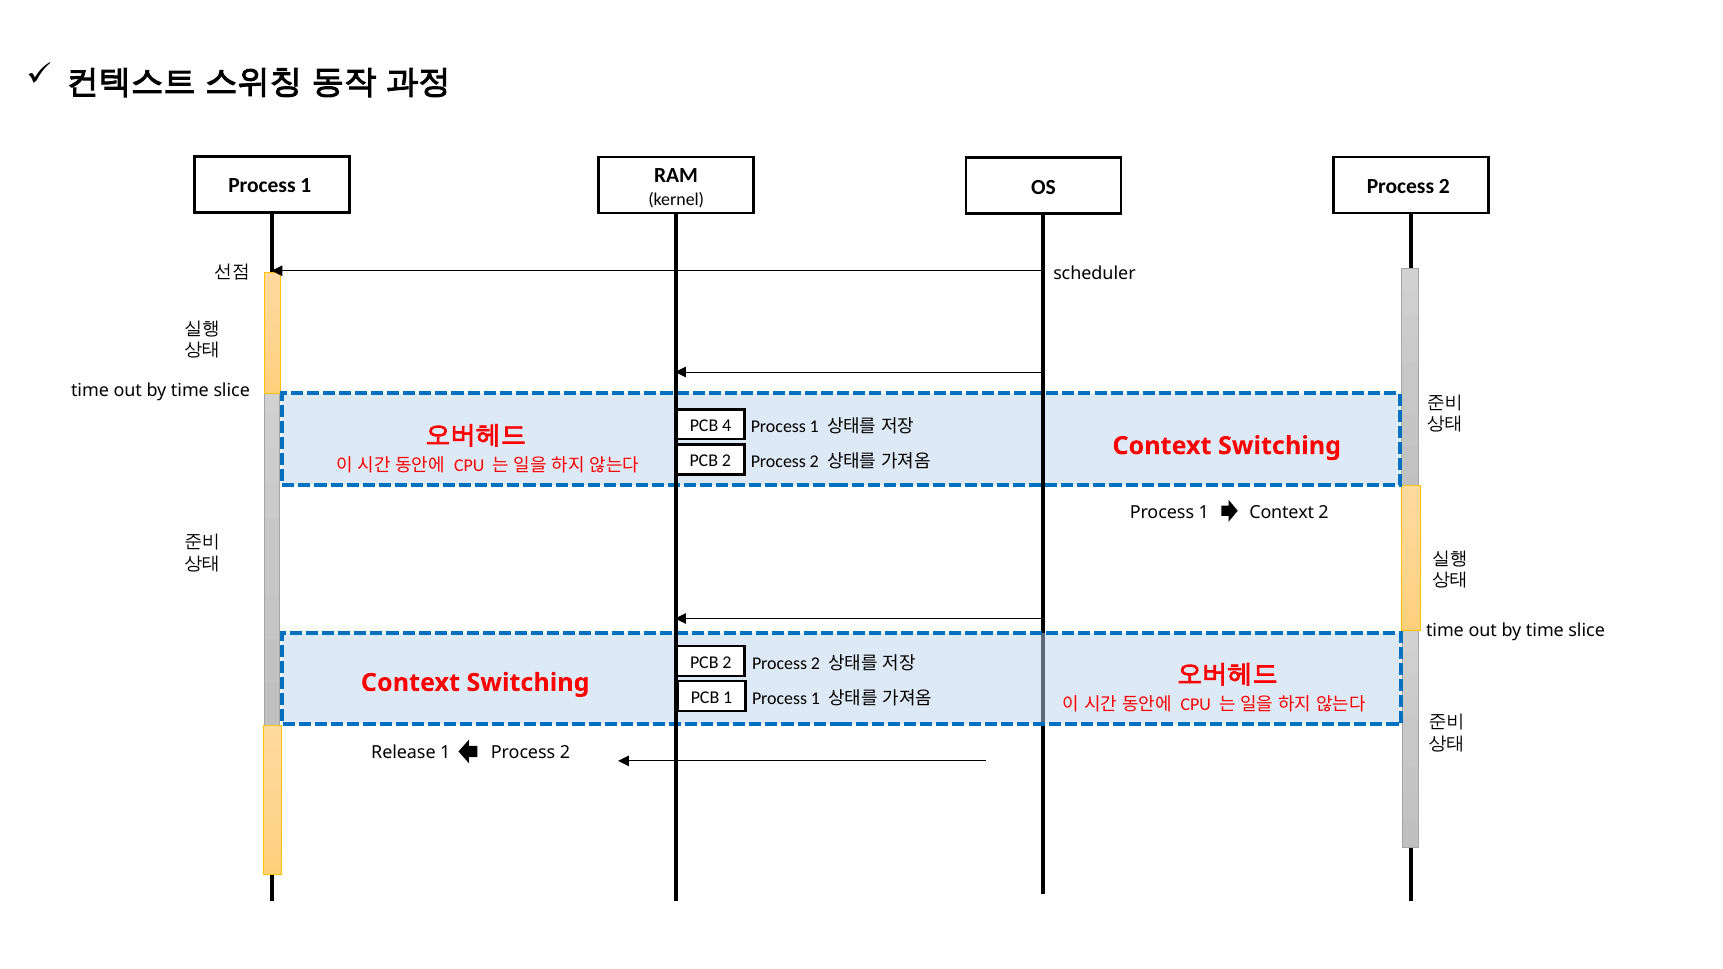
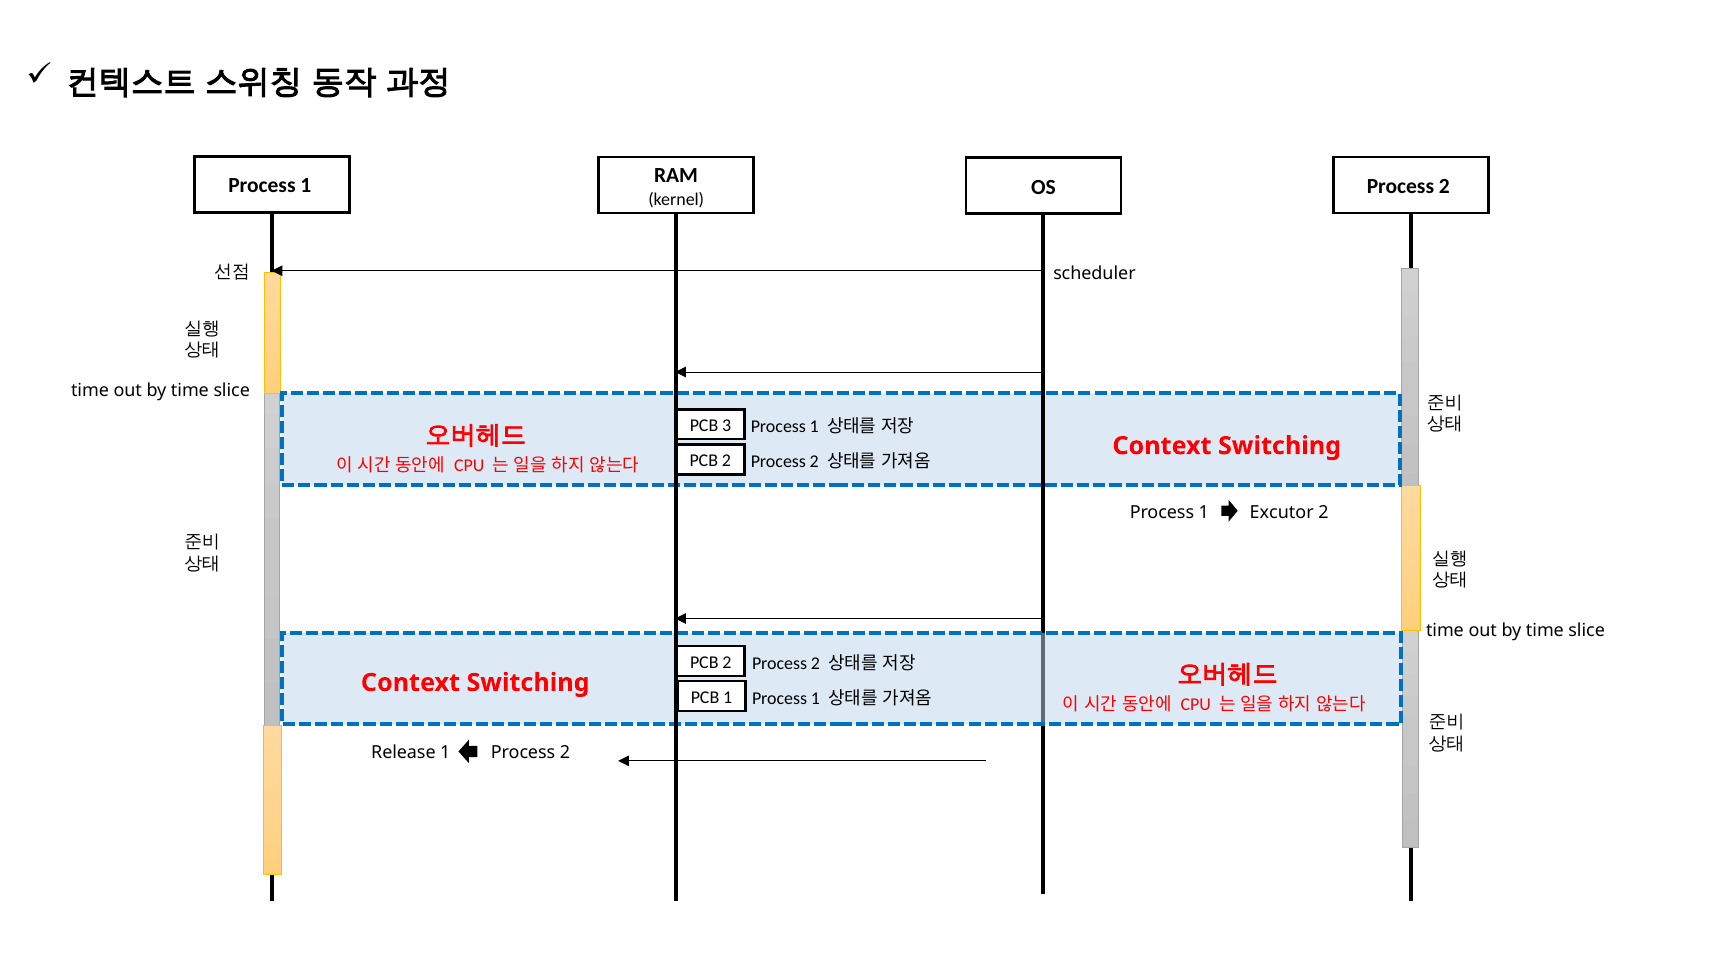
4: 4 -> 3
1 Context: Context -> Excutor
